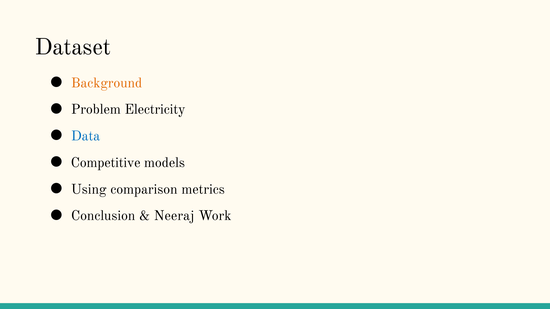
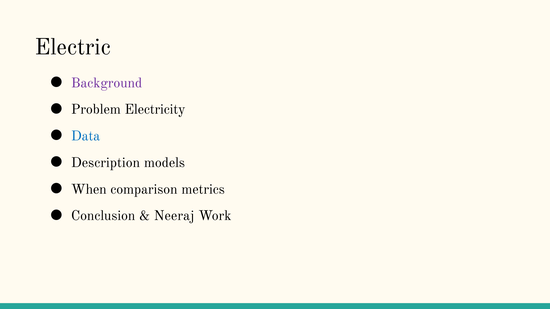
Dataset: Dataset -> Electric
Background colour: orange -> purple
Competitive: Competitive -> Description
Using: Using -> When
